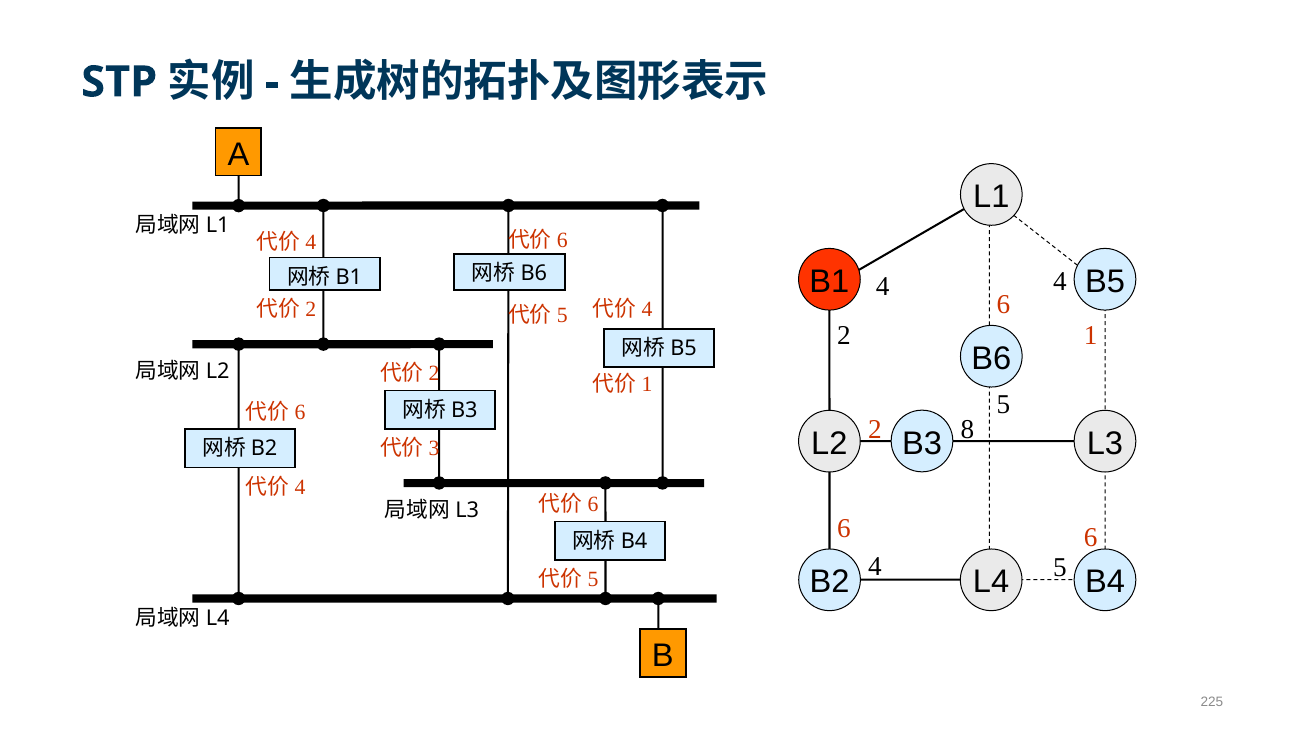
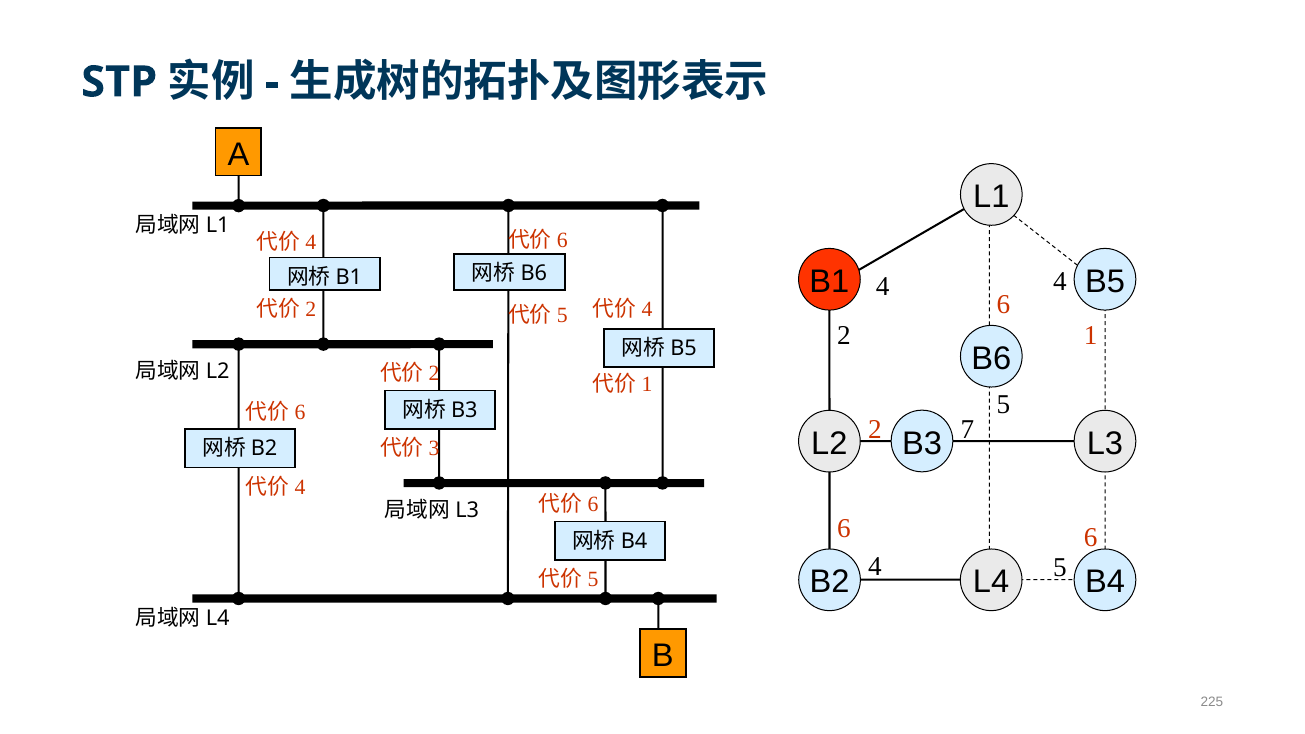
8: 8 -> 7
